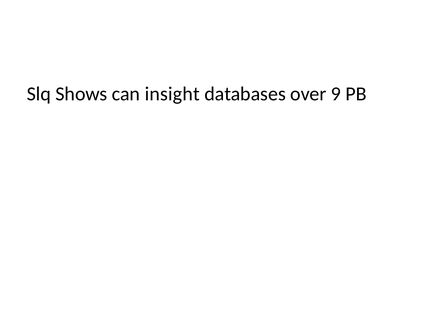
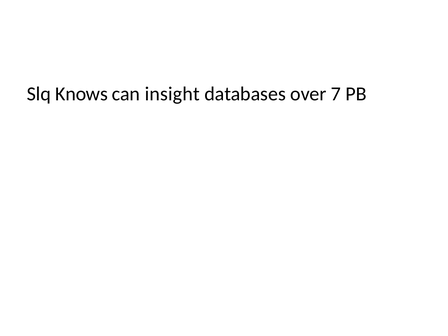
Shows: Shows -> Knows
9: 9 -> 7
